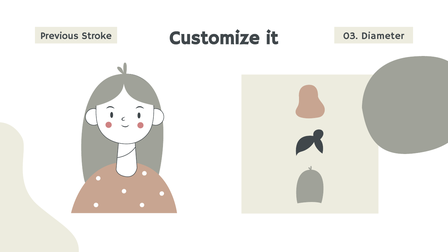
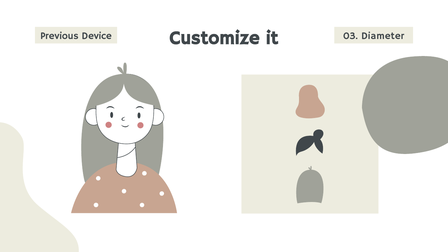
Stroke: Stroke -> Device
